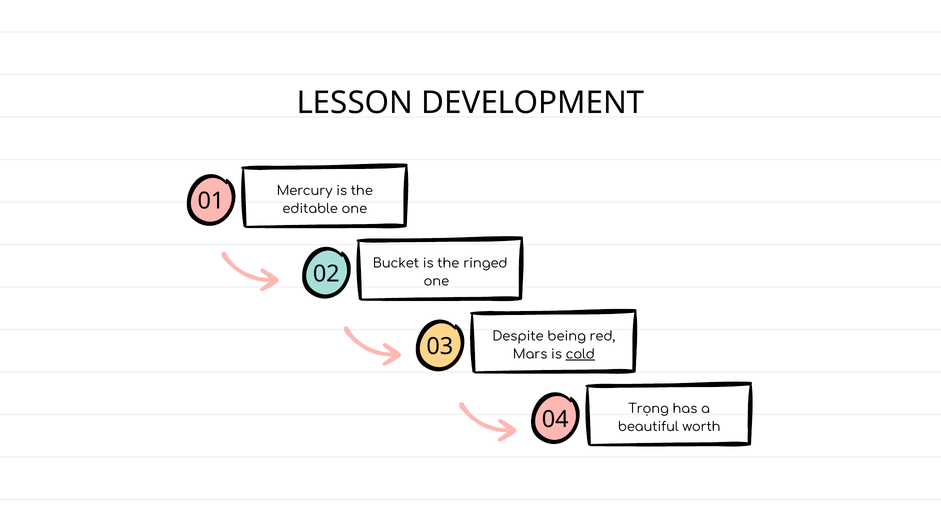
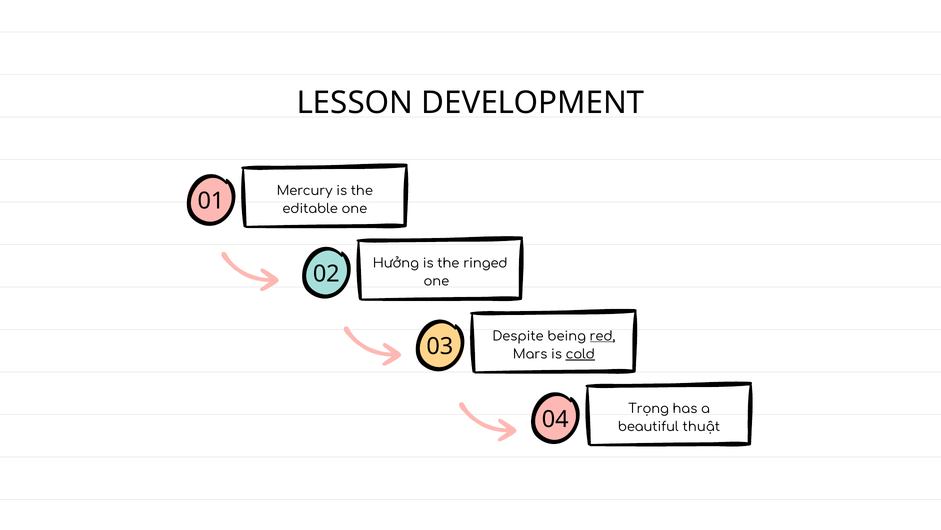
Bucket: Bucket -> Hưởng
red underline: none -> present
worth: worth -> thuật
